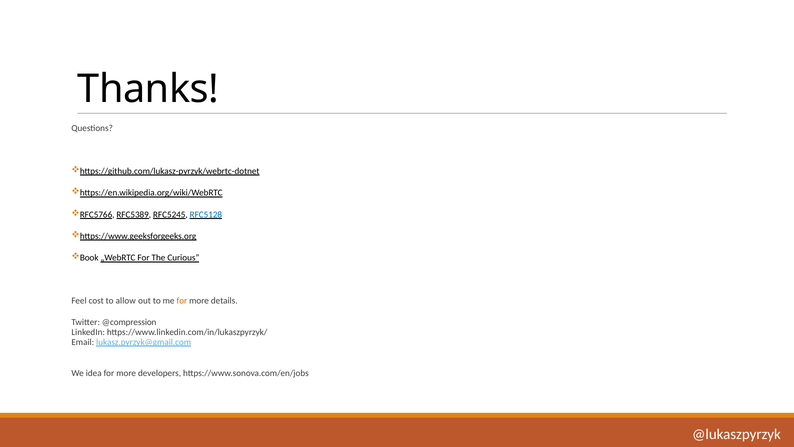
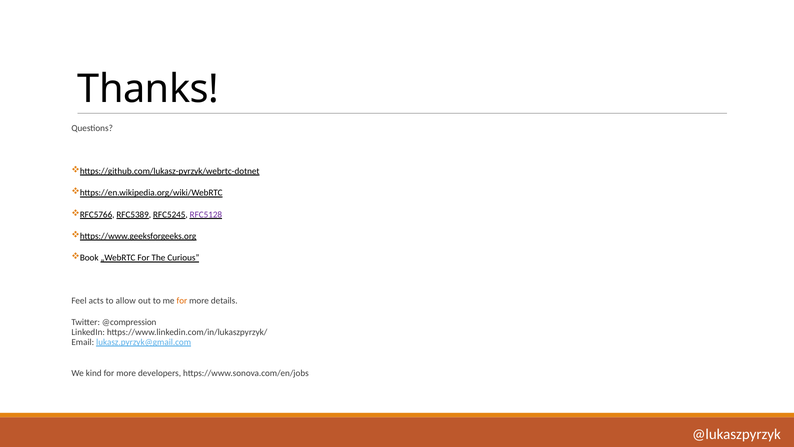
RFC5128 colour: blue -> purple
cost: cost -> acts
idea: idea -> kind
